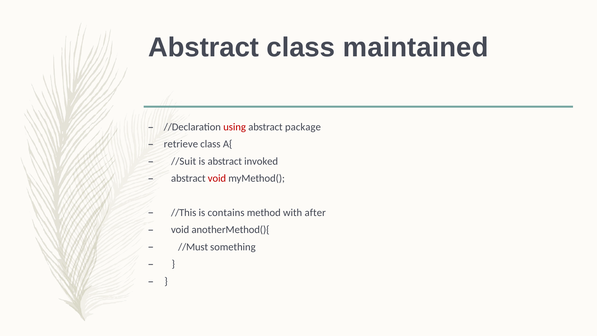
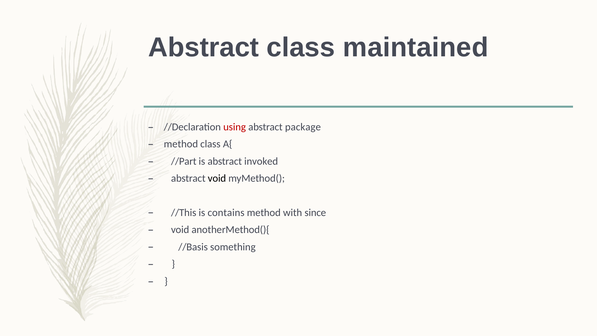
retrieve at (181, 144): retrieve -> method
//Suit: //Suit -> //Part
void at (217, 178) colour: red -> black
after: after -> since
//Must: //Must -> //Basis
